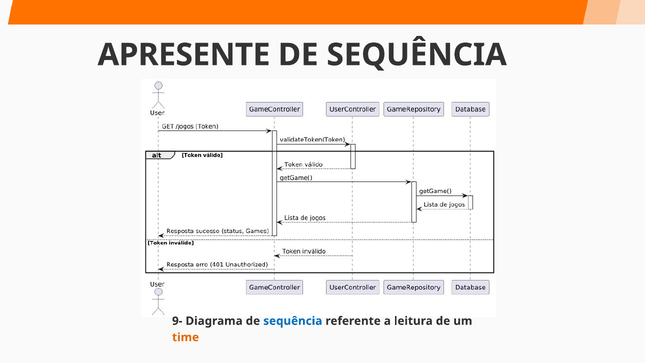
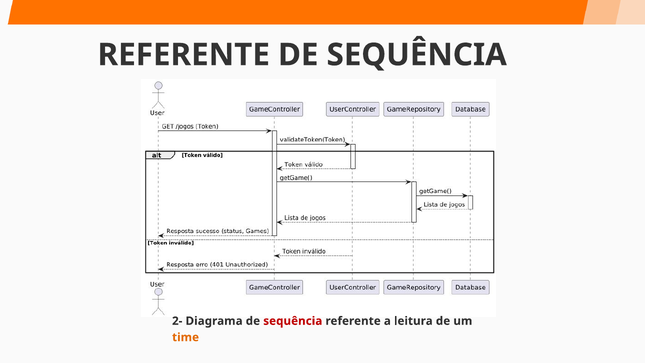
APRESENTE at (184, 55): APRESENTE -> REFERENTE
9-: 9- -> 2-
sequência at (293, 321) colour: blue -> red
